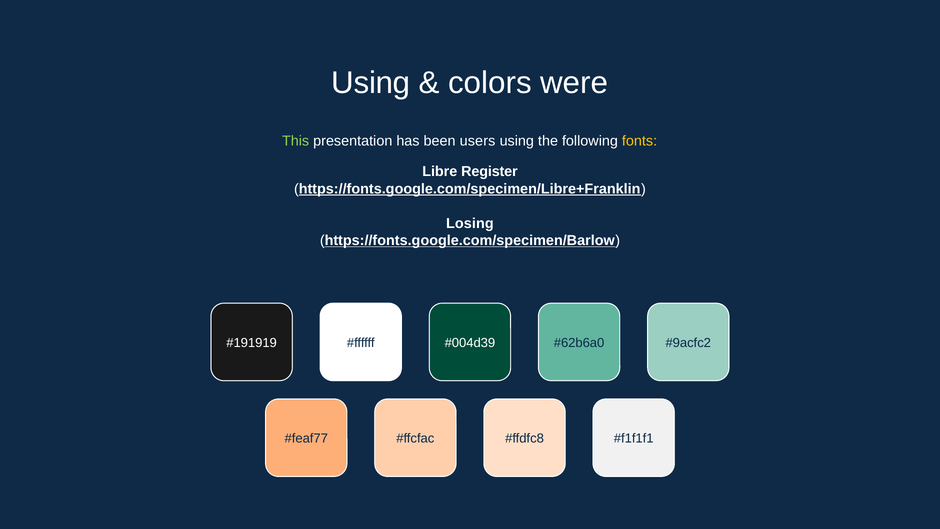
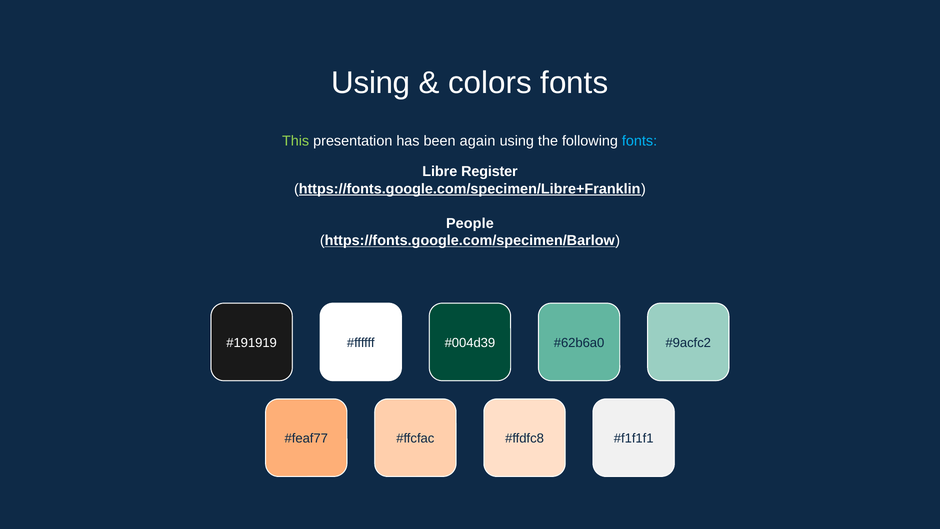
colors were: were -> fonts
users: users -> again
fonts at (640, 141) colour: yellow -> light blue
Losing: Losing -> People
